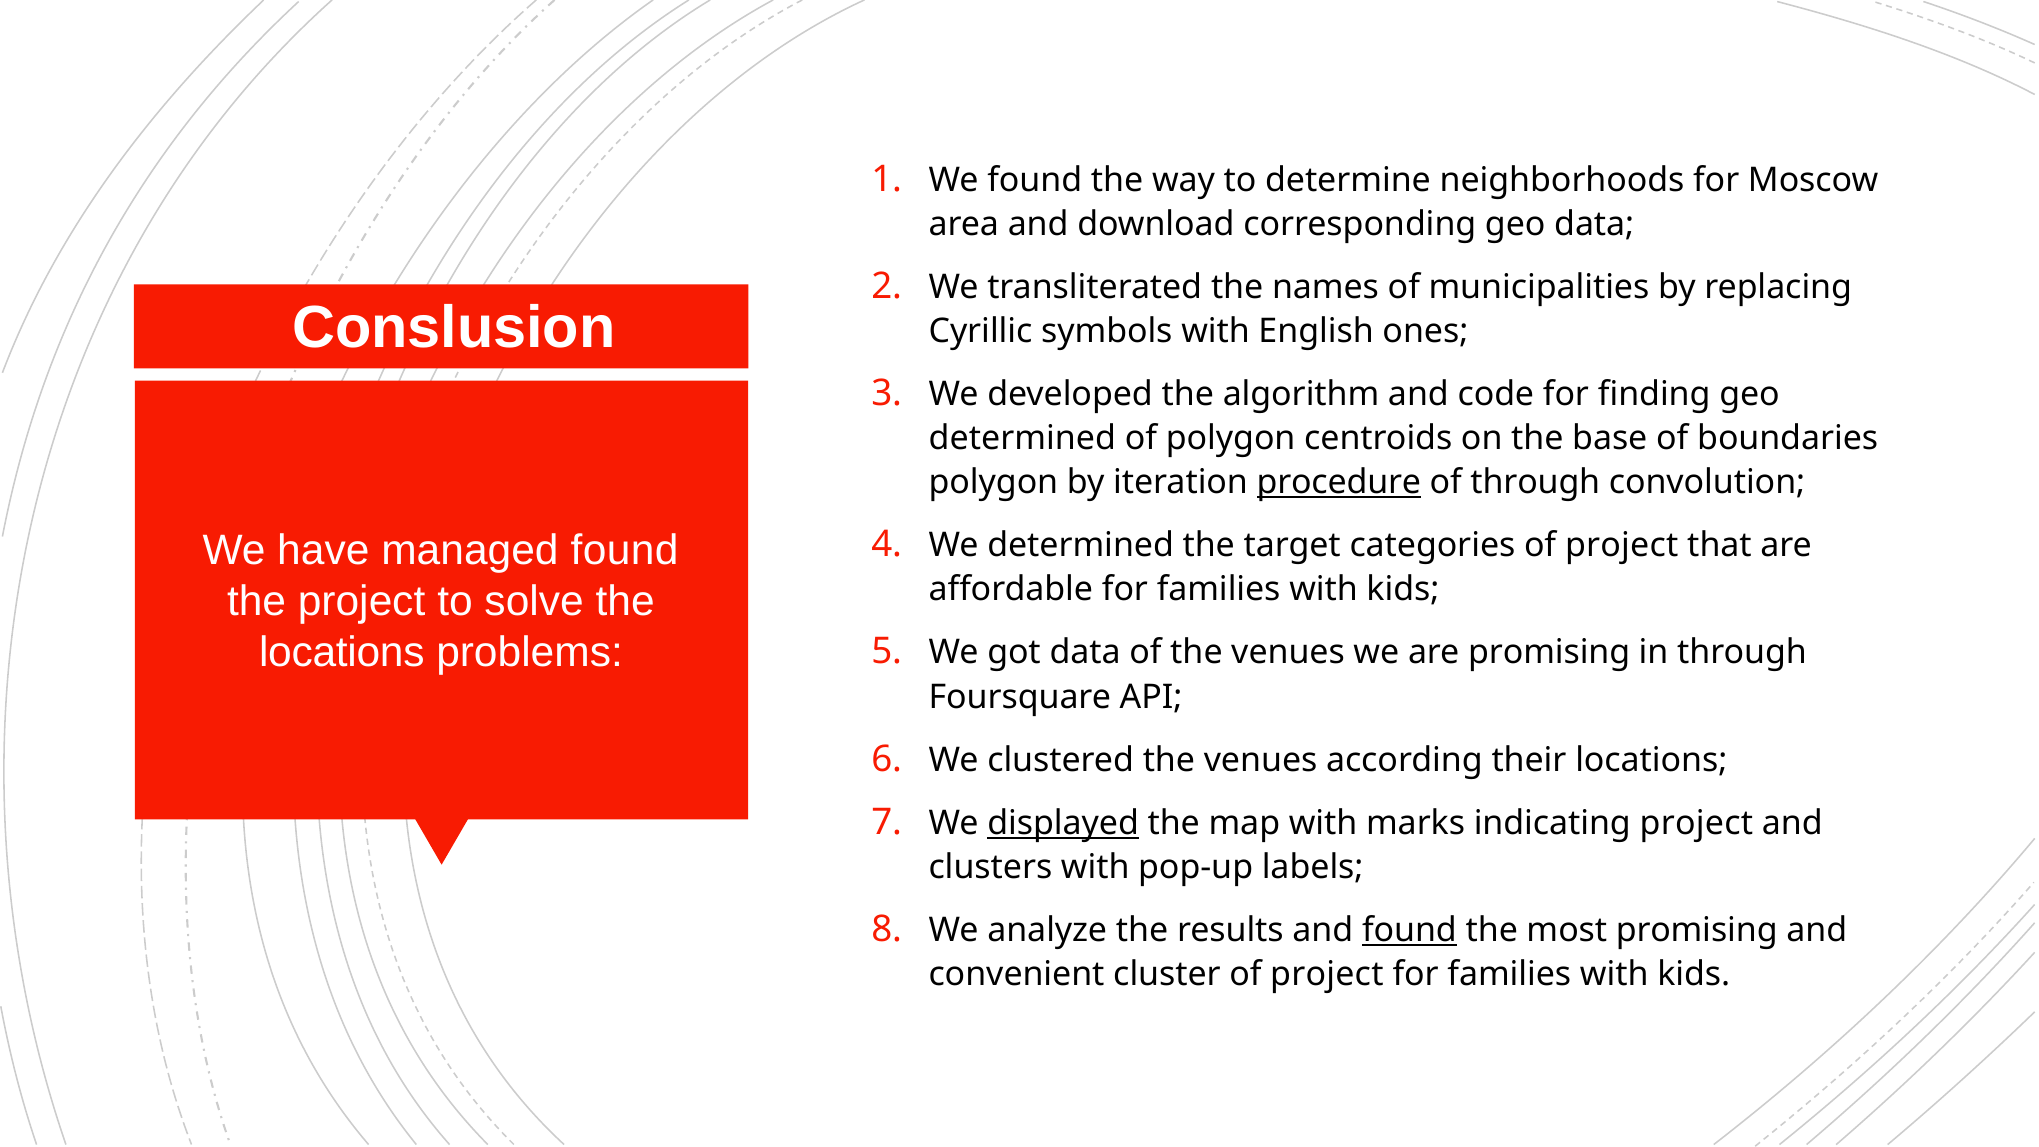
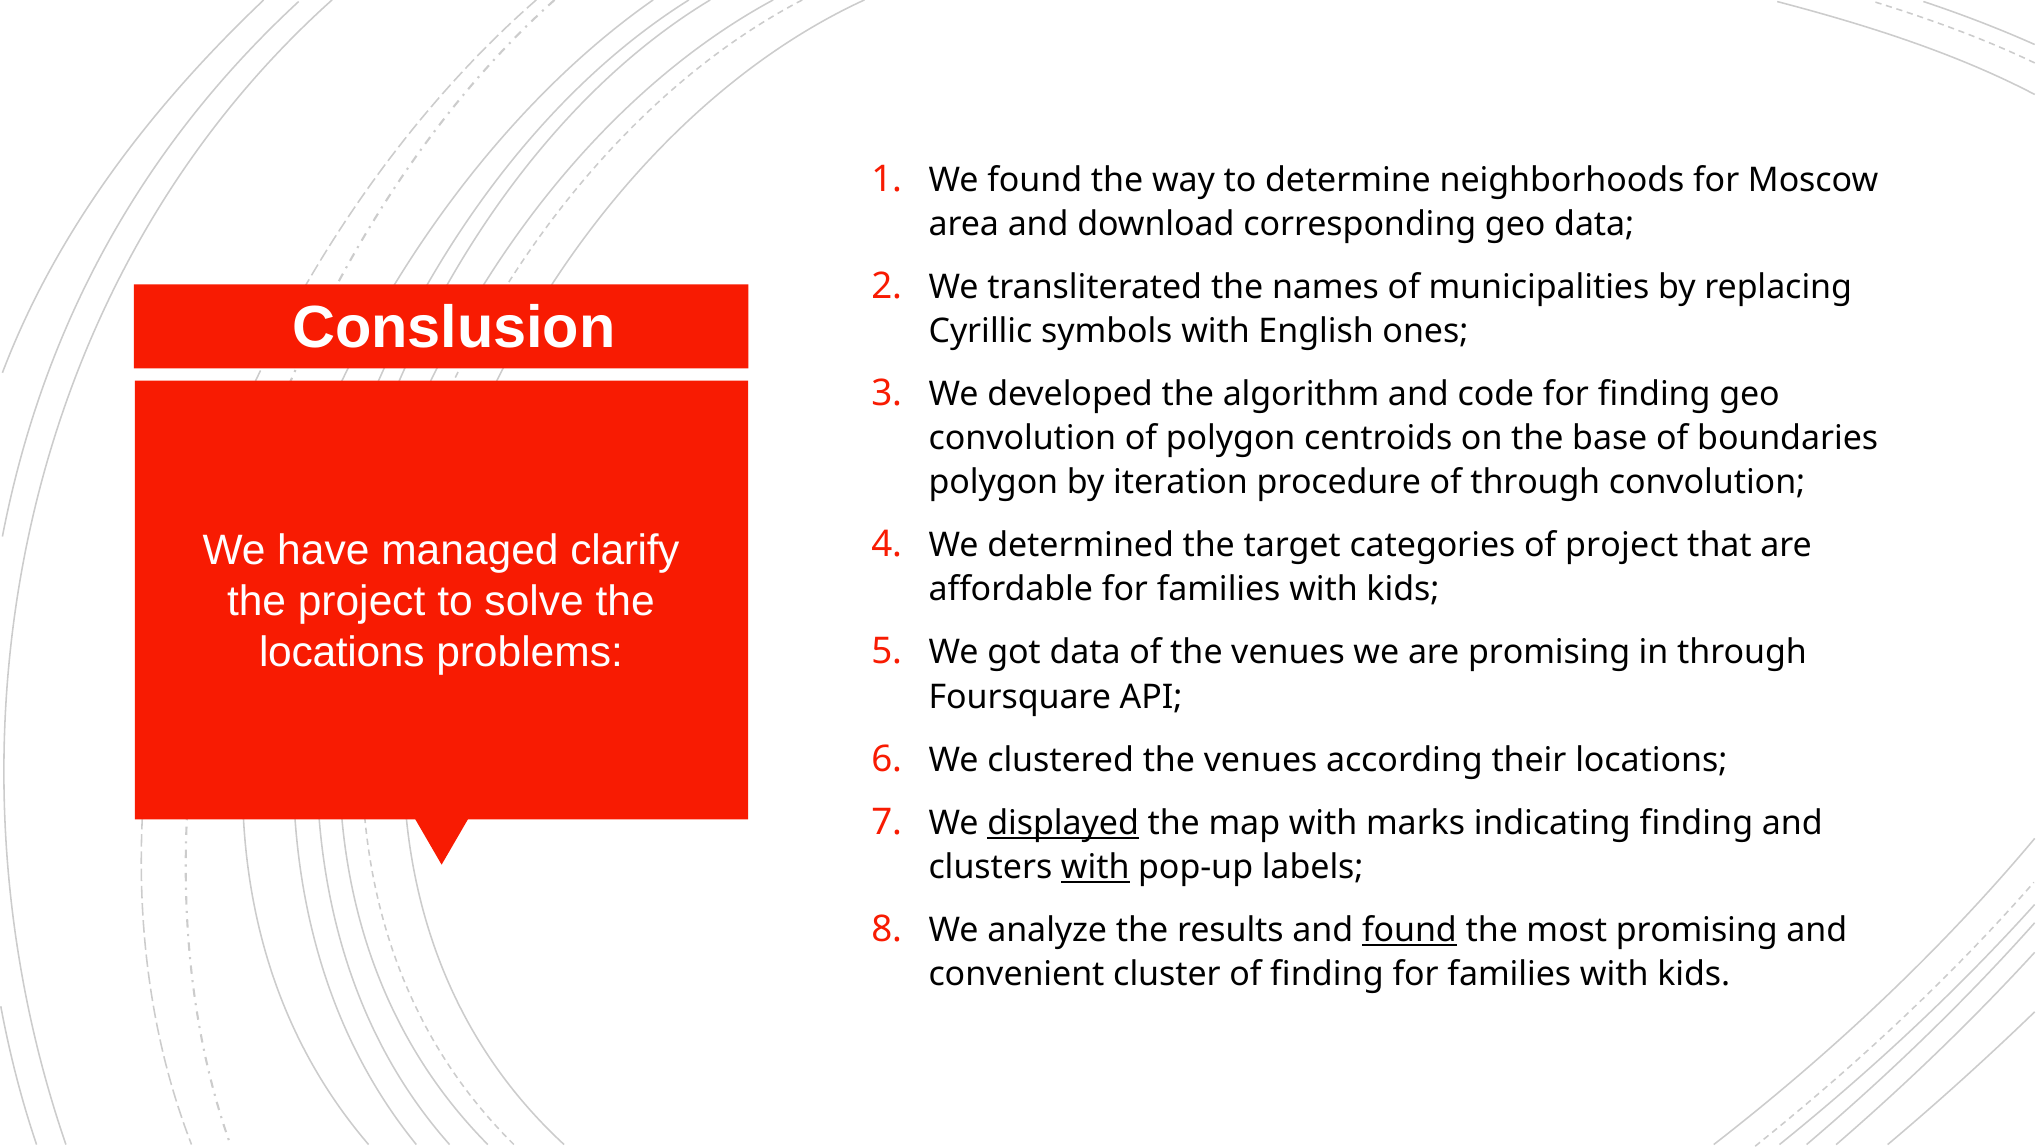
determined at (1022, 439): determined -> convolution
procedure underline: present -> none
managed found: found -> clarify
indicating project: project -> finding
with at (1095, 867) underline: none -> present
cluster of project: project -> finding
